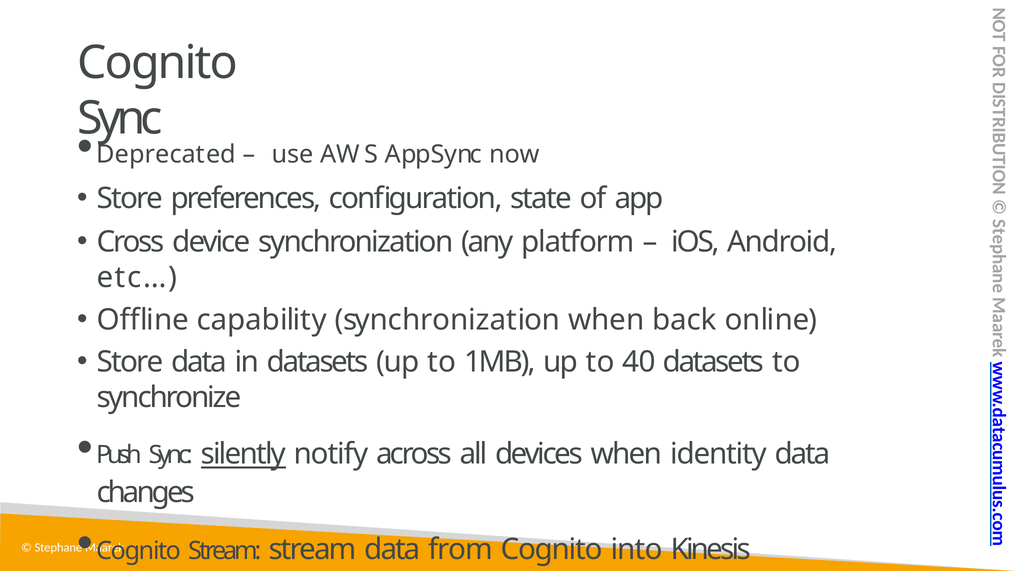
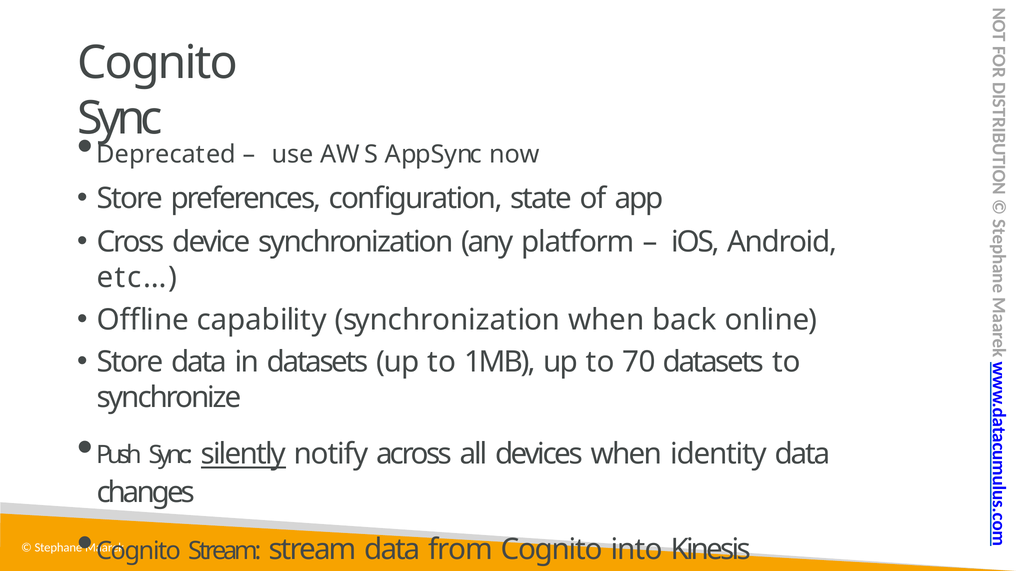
40: 40 -> 70
